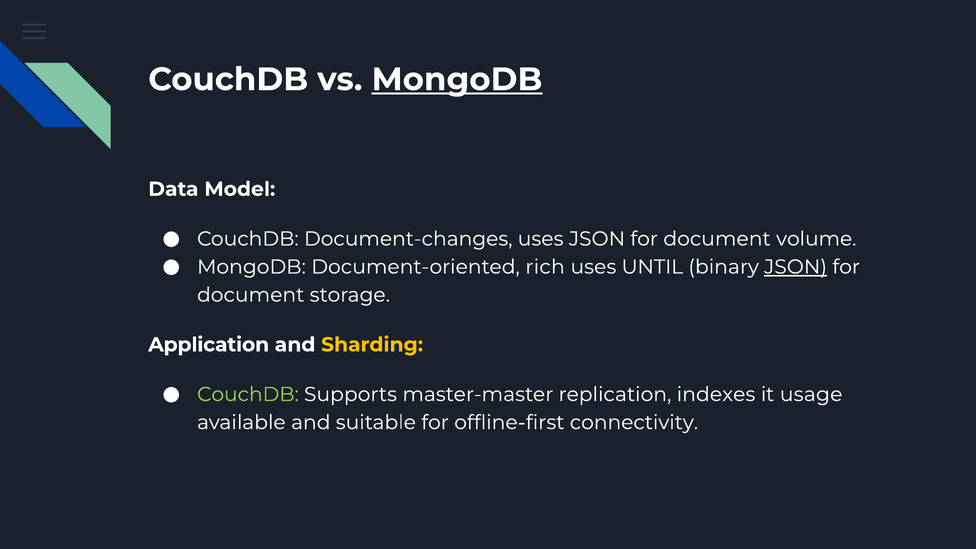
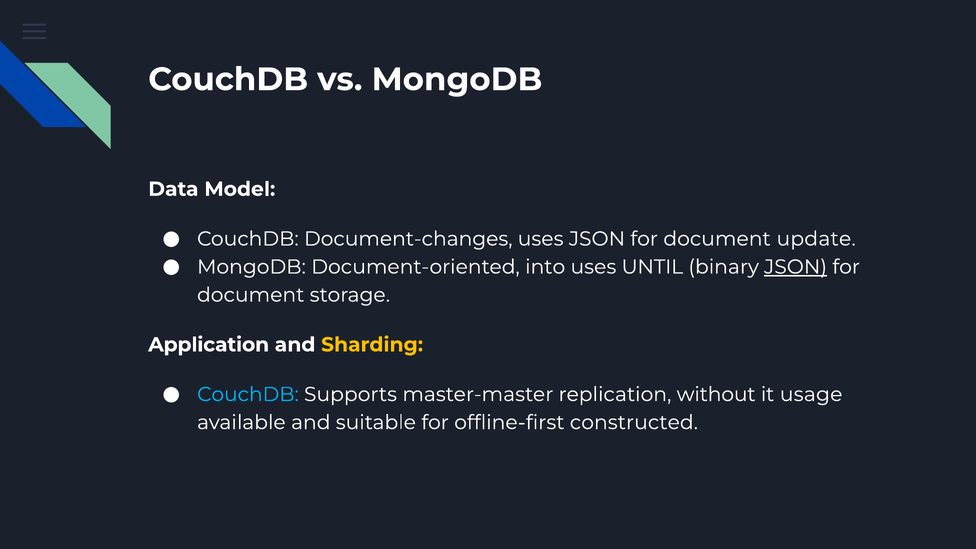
MongoDB at (457, 79) underline: present -> none
volume: volume -> update
rich: rich -> into
CouchDB at (248, 394) colour: light green -> light blue
indexes: indexes -> without
connectivity: connectivity -> constructed
